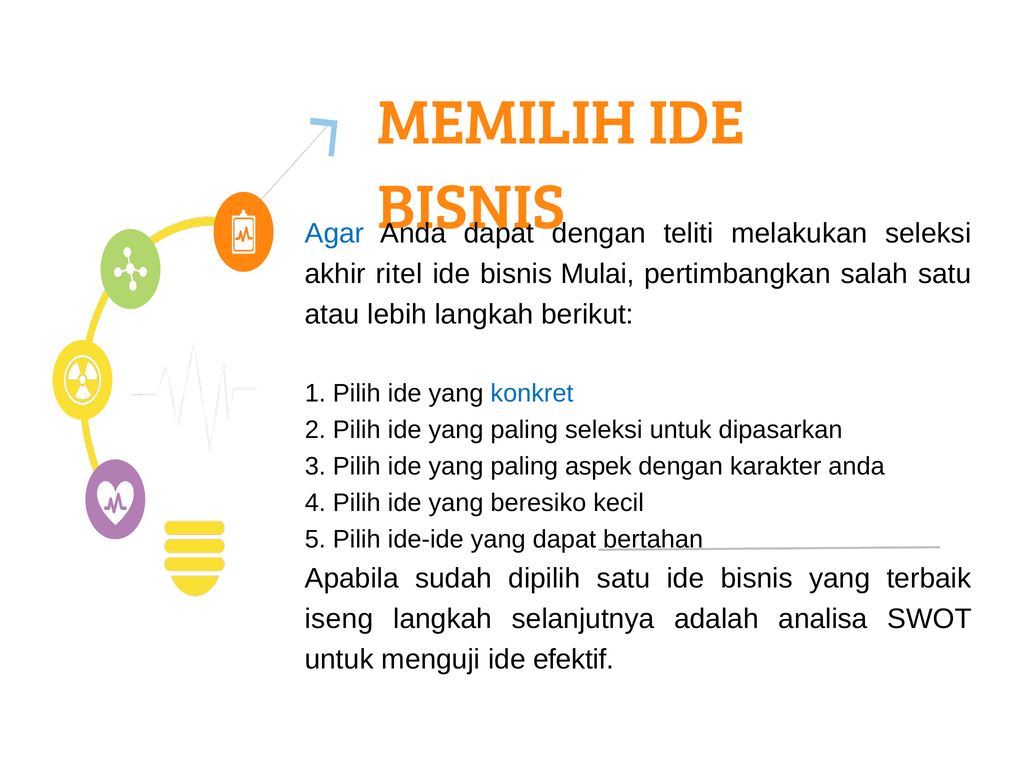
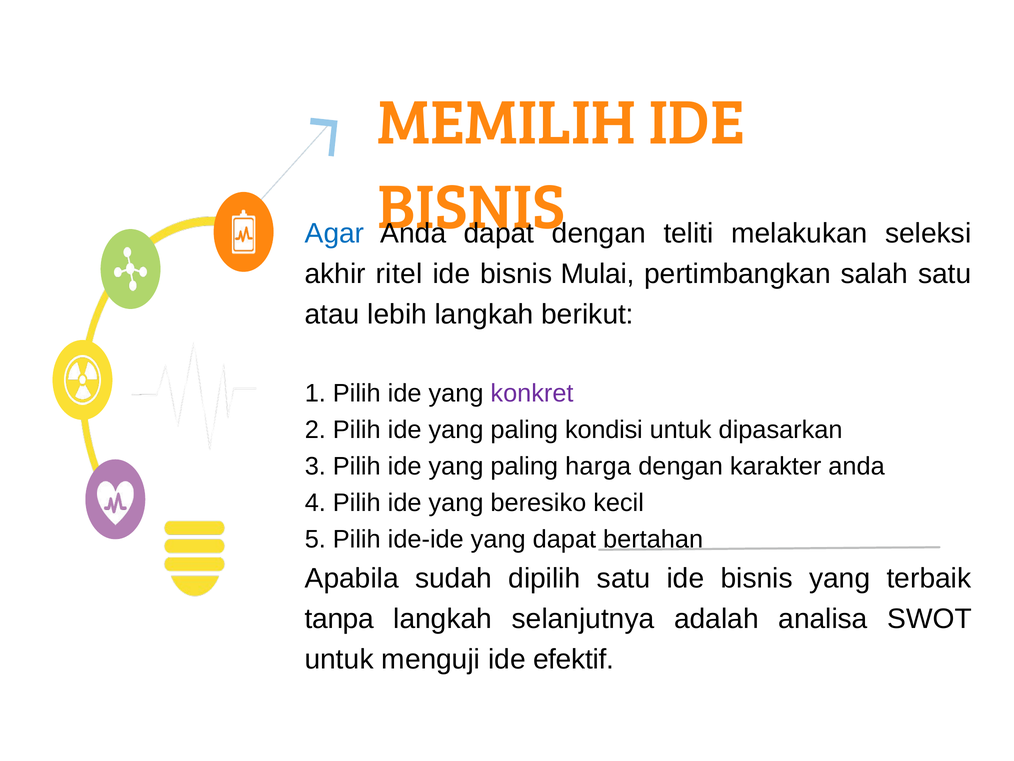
konkret colour: blue -> purple
paling seleksi: seleksi -> kondisi
aspek: aspek -> harga
iseng: iseng -> tanpa
